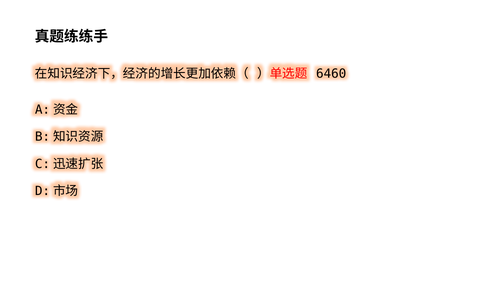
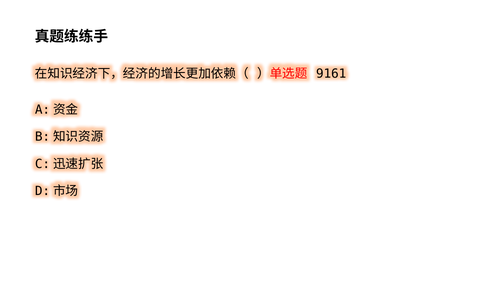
6460: 6460 -> 9161
